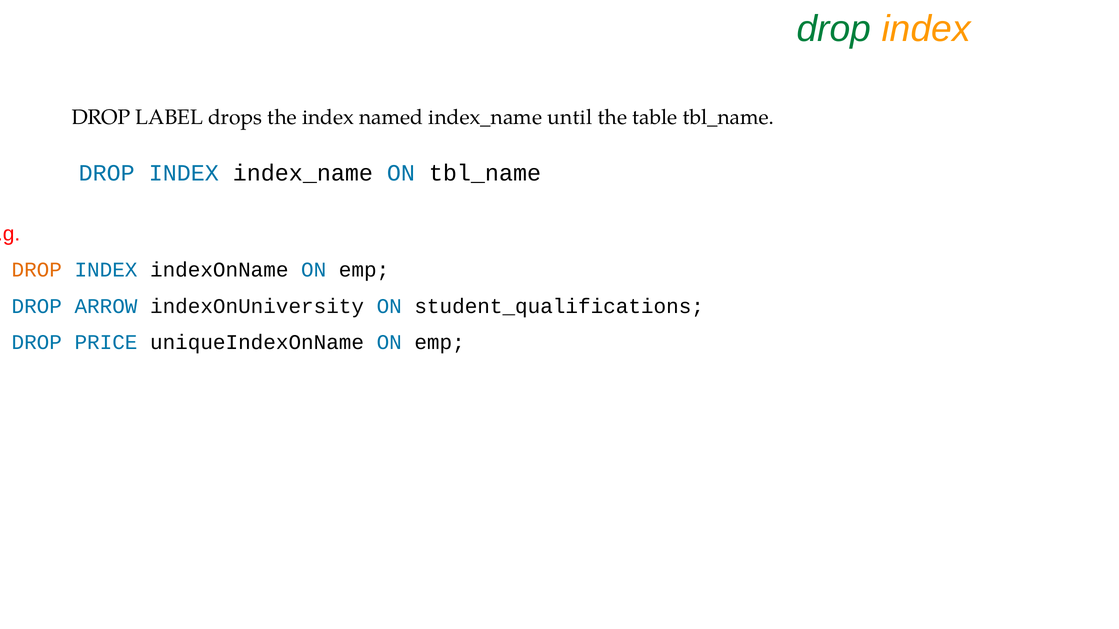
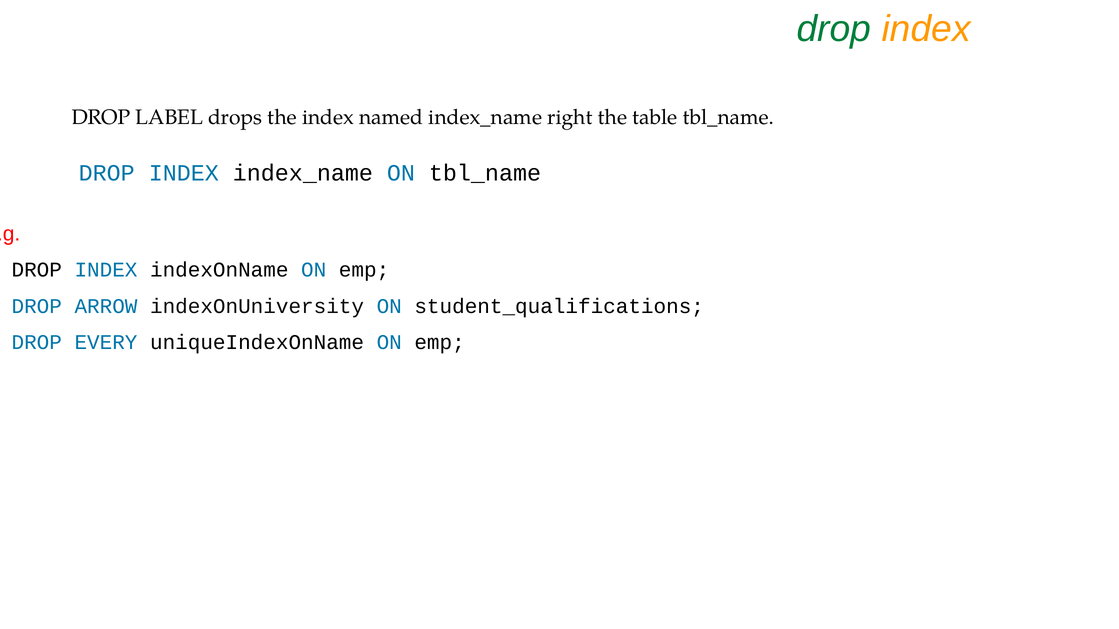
until: until -> right
DROP at (37, 270) colour: orange -> black
PRICE: PRICE -> EVERY
